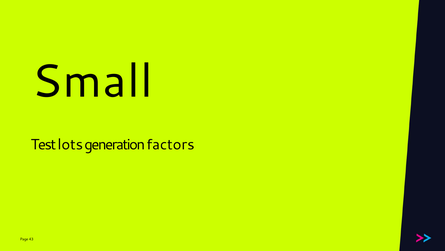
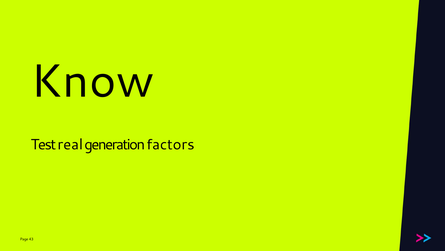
Small: Small -> Know
lots: lots -> real
